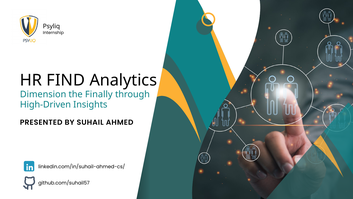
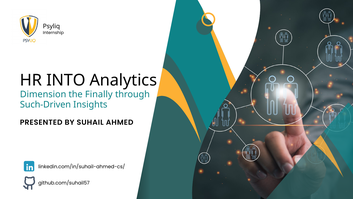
FIND: FIND -> INTO
High-Driven: High-Driven -> Such-Driven
